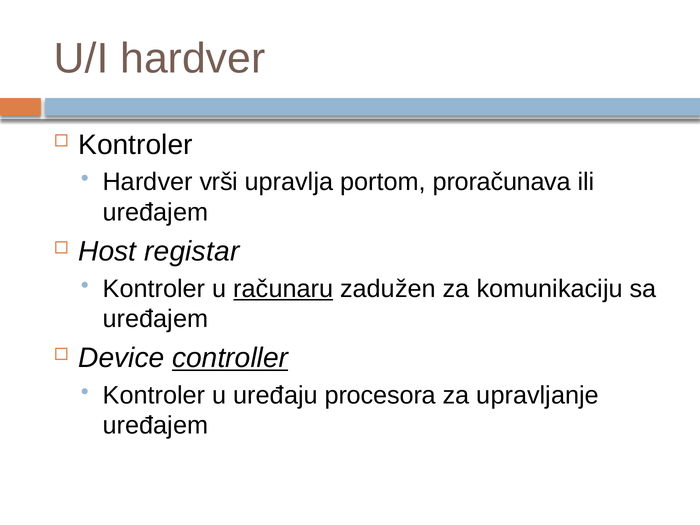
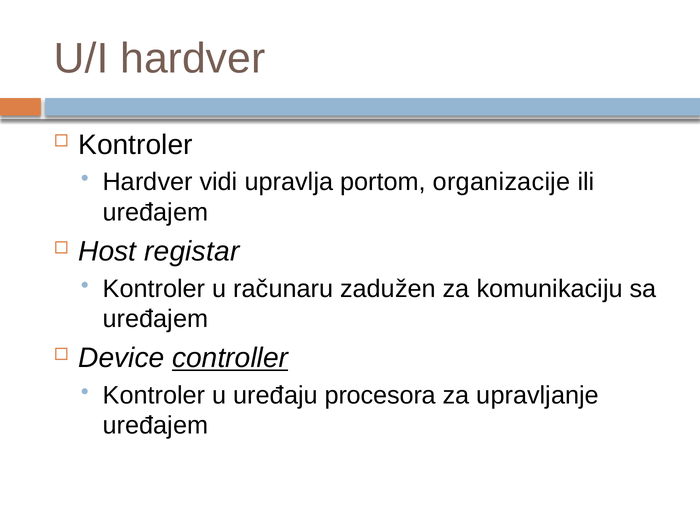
vrši: vrši -> vidi
proračunava: proračunava -> organizacije
računaru underline: present -> none
